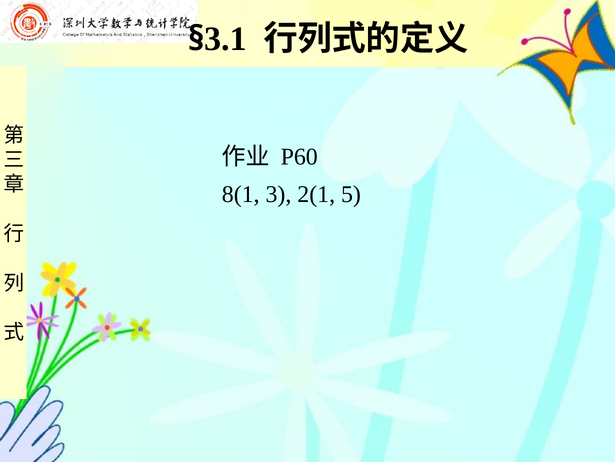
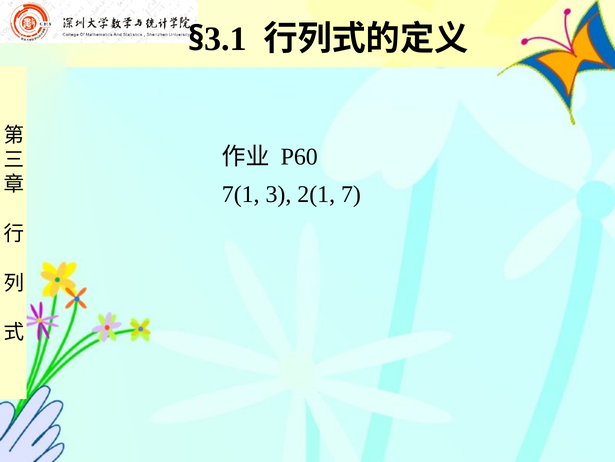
8(1: 8(1 -> 7(1
5: 5 -> 7
